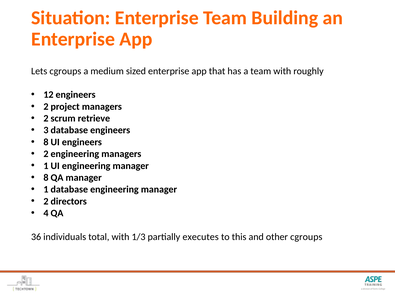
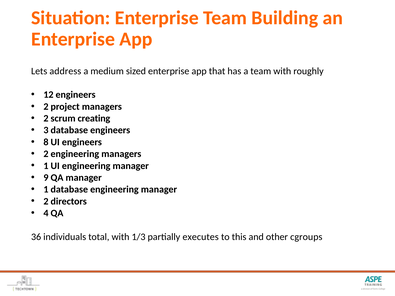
Lets cgroups: cgroups -> address
retrieve: retrieve -> creating
8 at (46, 178): 8 -> 9
